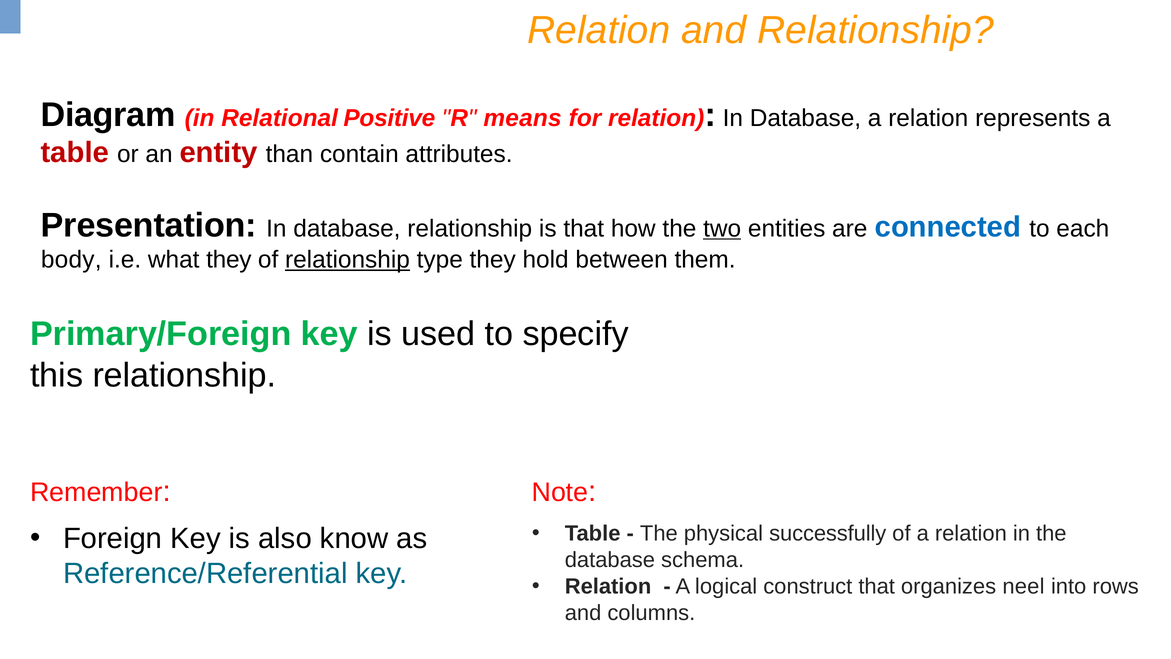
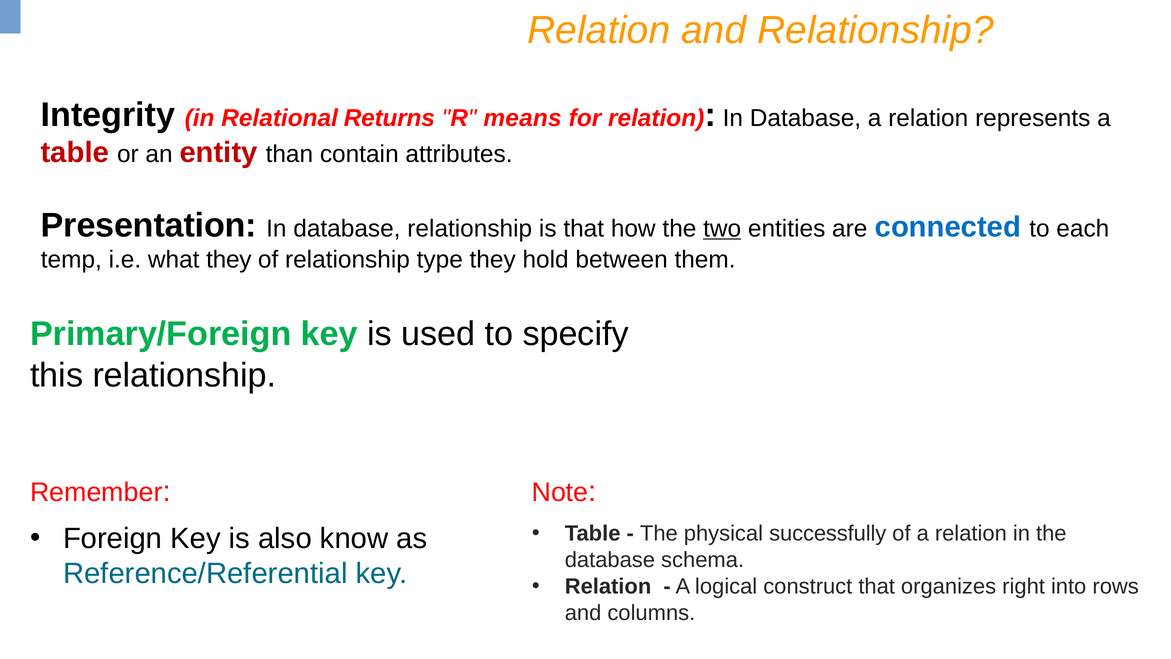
Diagram: Diagram -> Integrity
Positive: Positive -> Returns
body: body -> temp
relationship at (347, 260) underline: present -> none
neel: neel -> right
